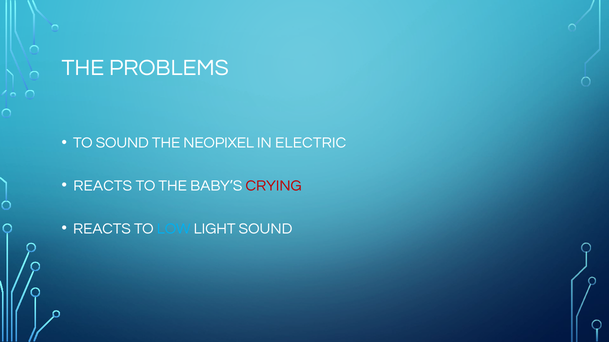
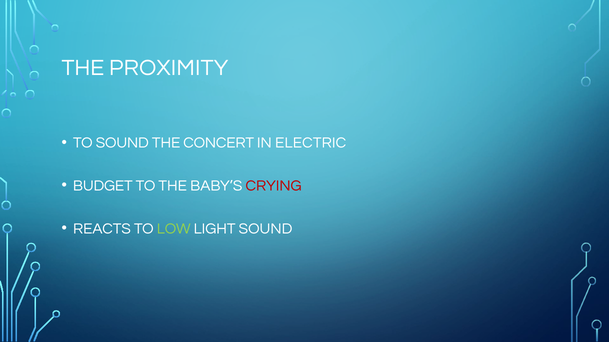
PROBLEMS: PROBLEMS -> PROXIMITY
NEOPIXEL: NEOPIXEL -> CONCERT
REACTS at (103, 186): REACTS -> BUDGET
LOW colour: light blue -> light green
